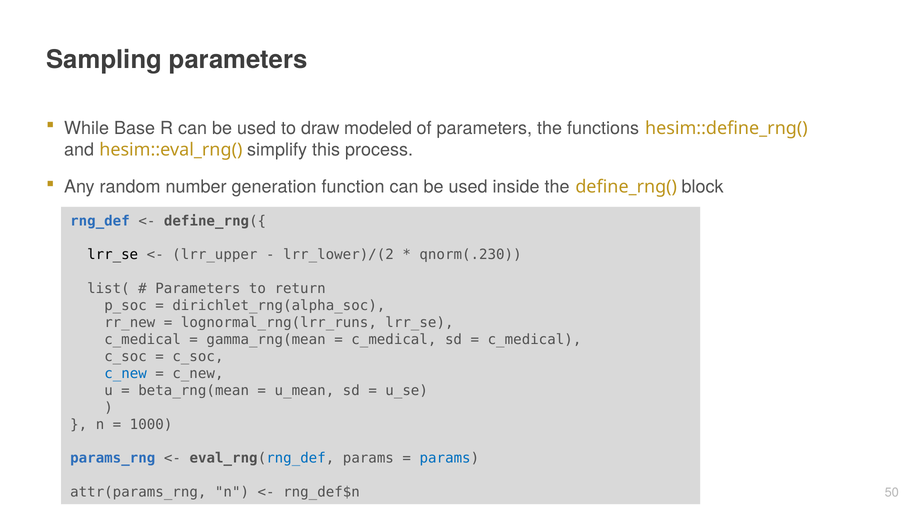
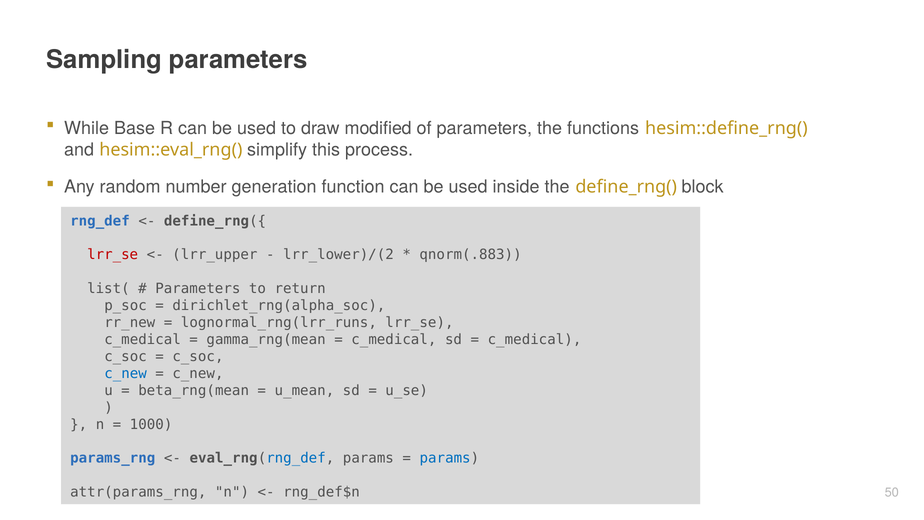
modeled: modeled -> modified
lrr_se at (113, 255) colour: black -> red
qnorm(.230: qnorm(.230 -> qnorm(.883
